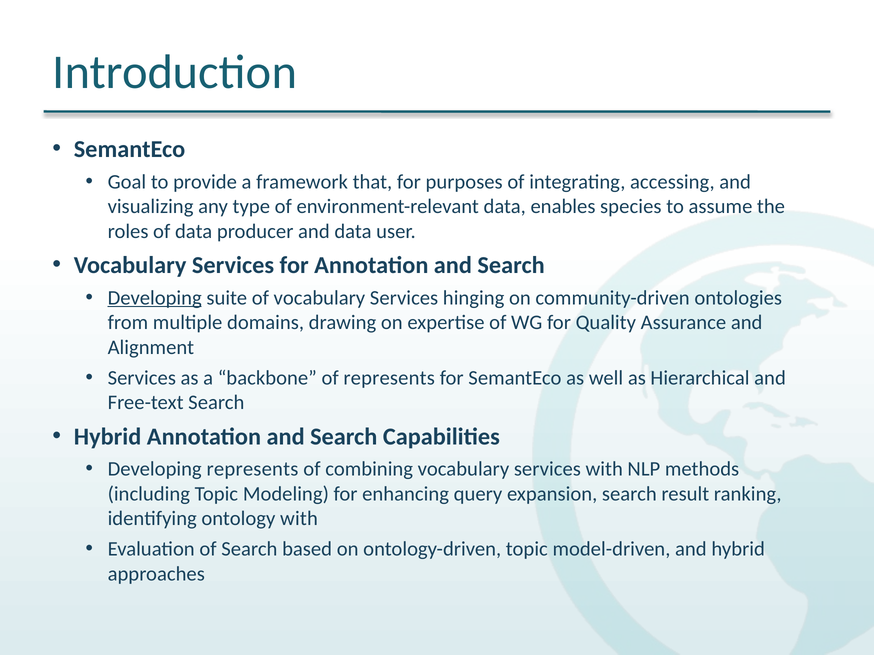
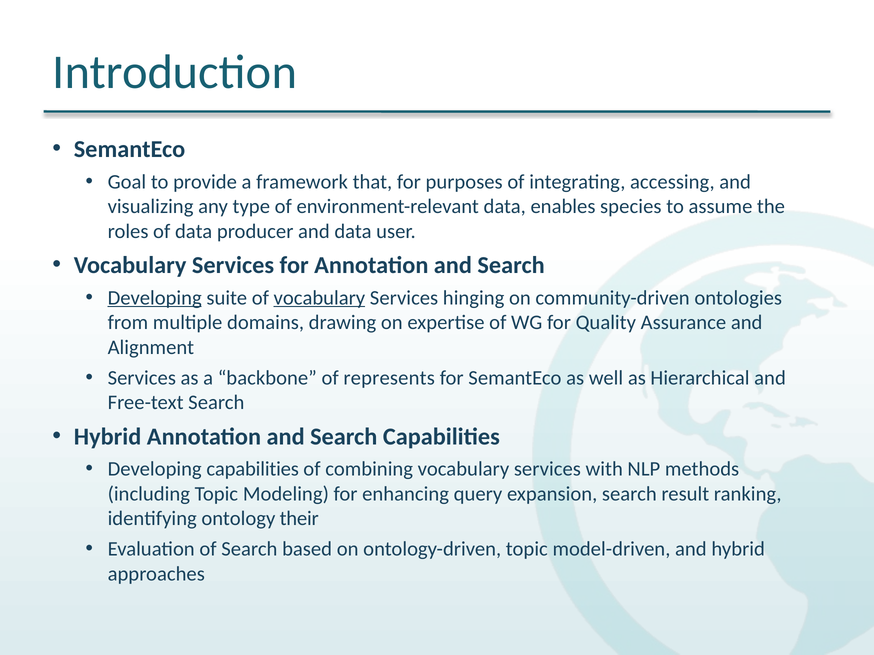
vocabulary at (319, 298) underline: none -> present
Developing represents: represents -> capabilities
ontology with: with -> their
